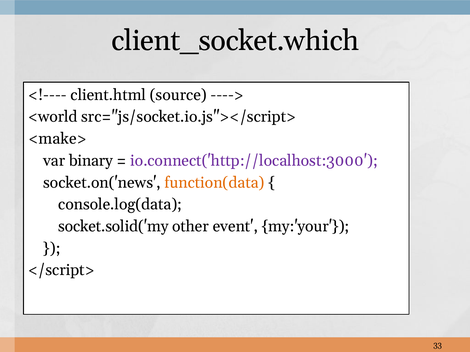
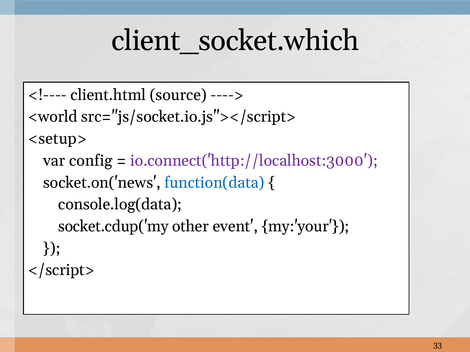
<make>: <make> -> <setup>
binary: binary -> config
function(data colour: orange -> blue
socket.solid('my: socket.solid('my -> socket.cdup('my
